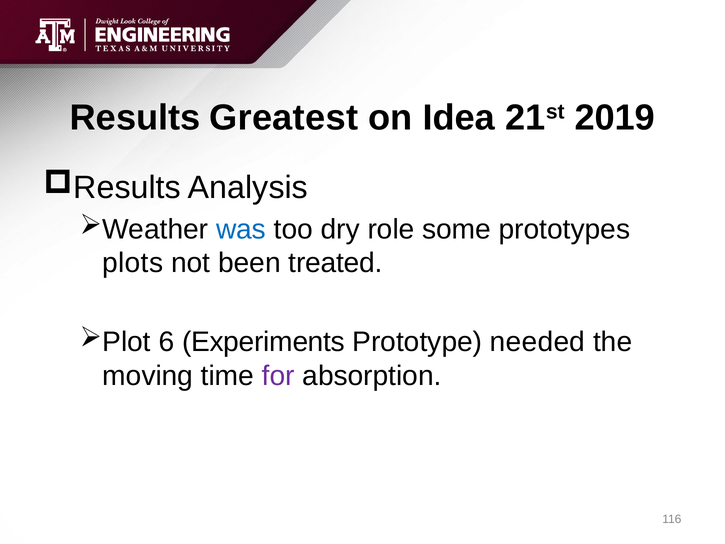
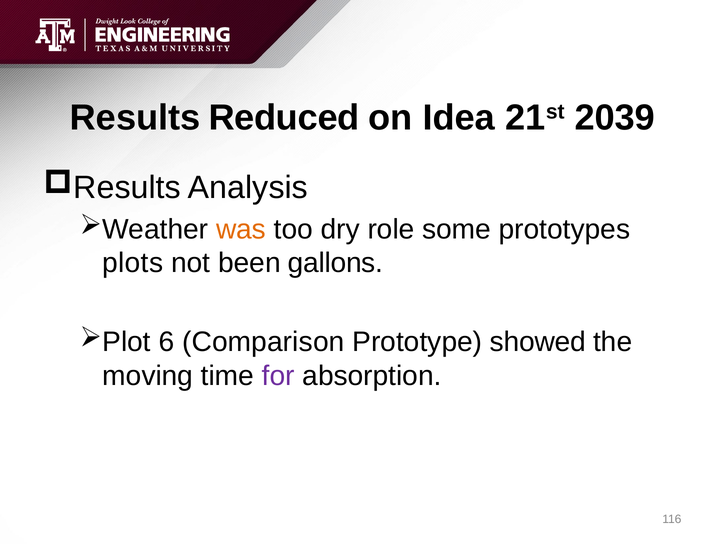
Greatest: Greatest -> Reduced
2019: 2019 -> 2039
was colour: blue -> orange
treated: treated -> gallons
Experiments: Experiments -> Comparison
needed: needed -> showed
